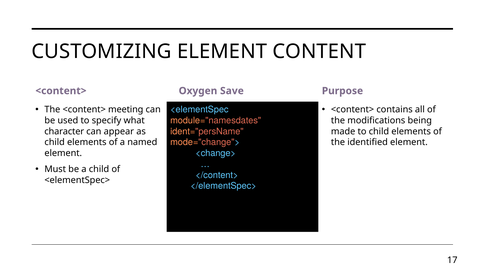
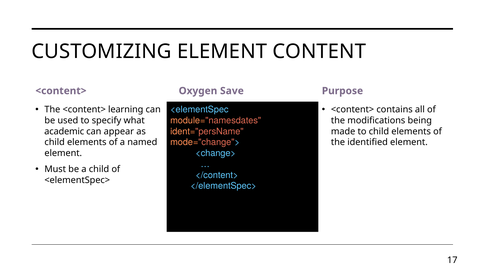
meeting: meeting -> learning
character: character -> academic
